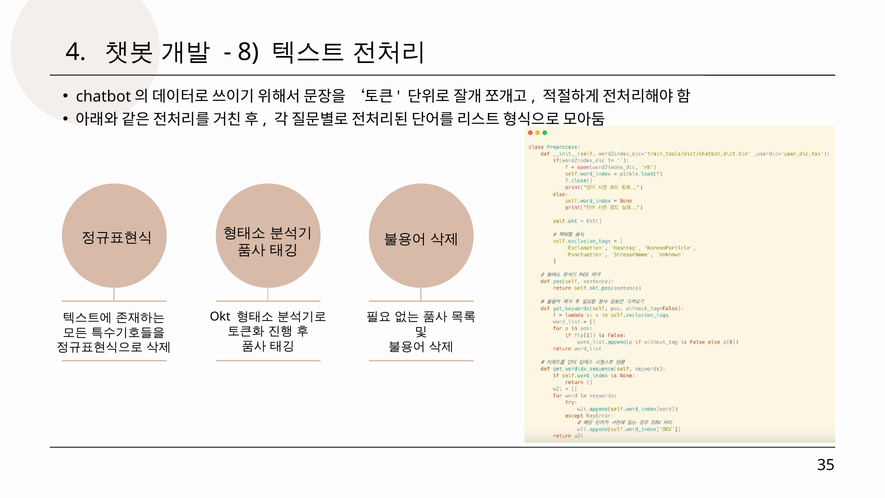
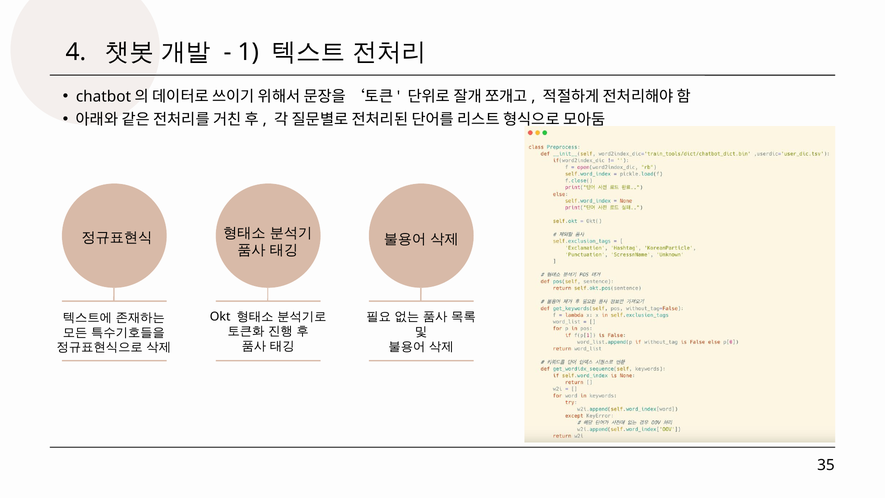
8: 8 -> 1
